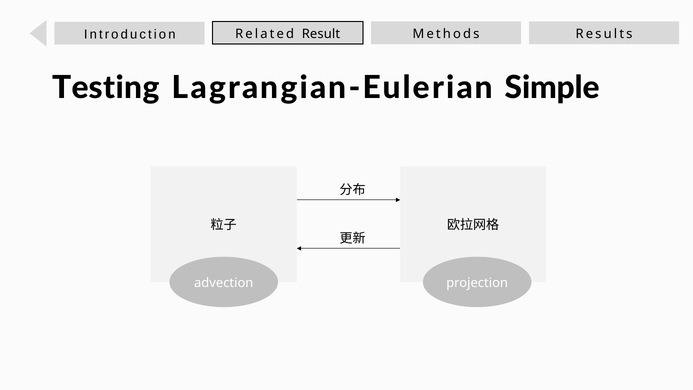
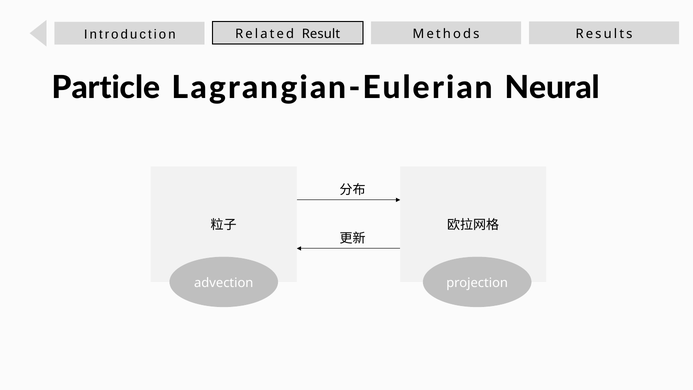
Testing: Testing -> Particle
Simple: Simple -> Neural
